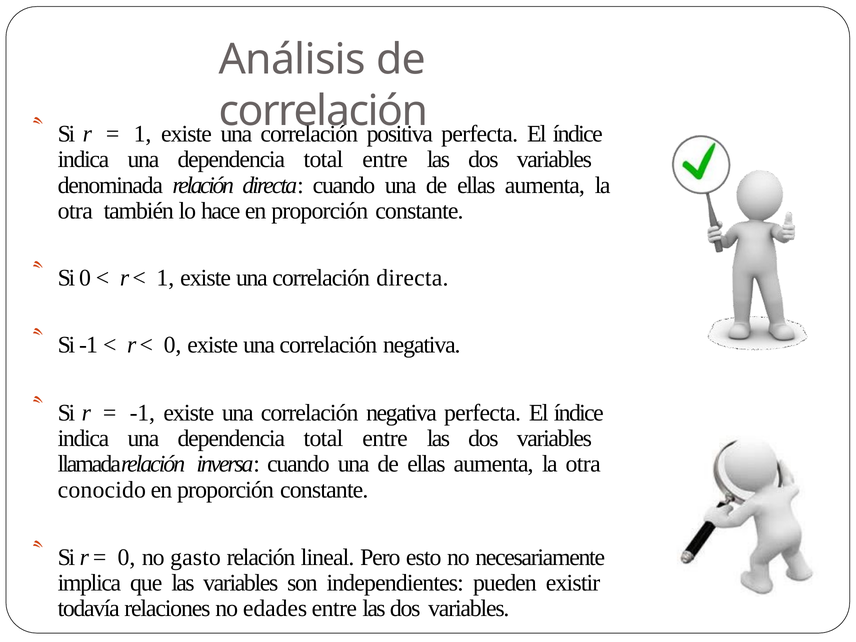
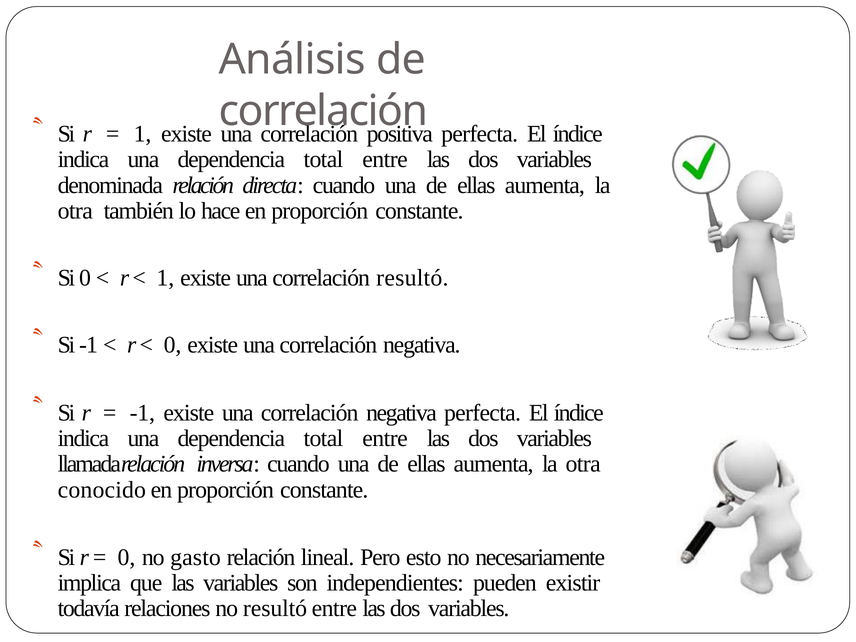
correlación directa: directa -> resultó
no edades: edades -> resultó
